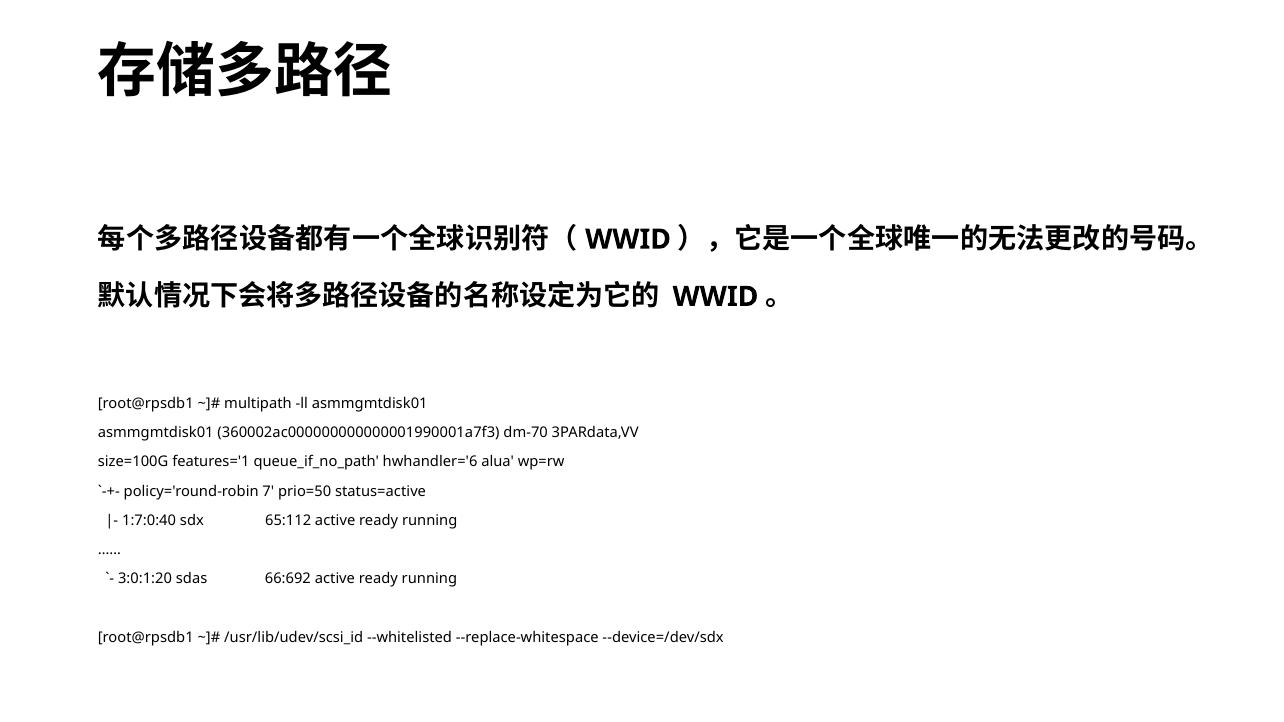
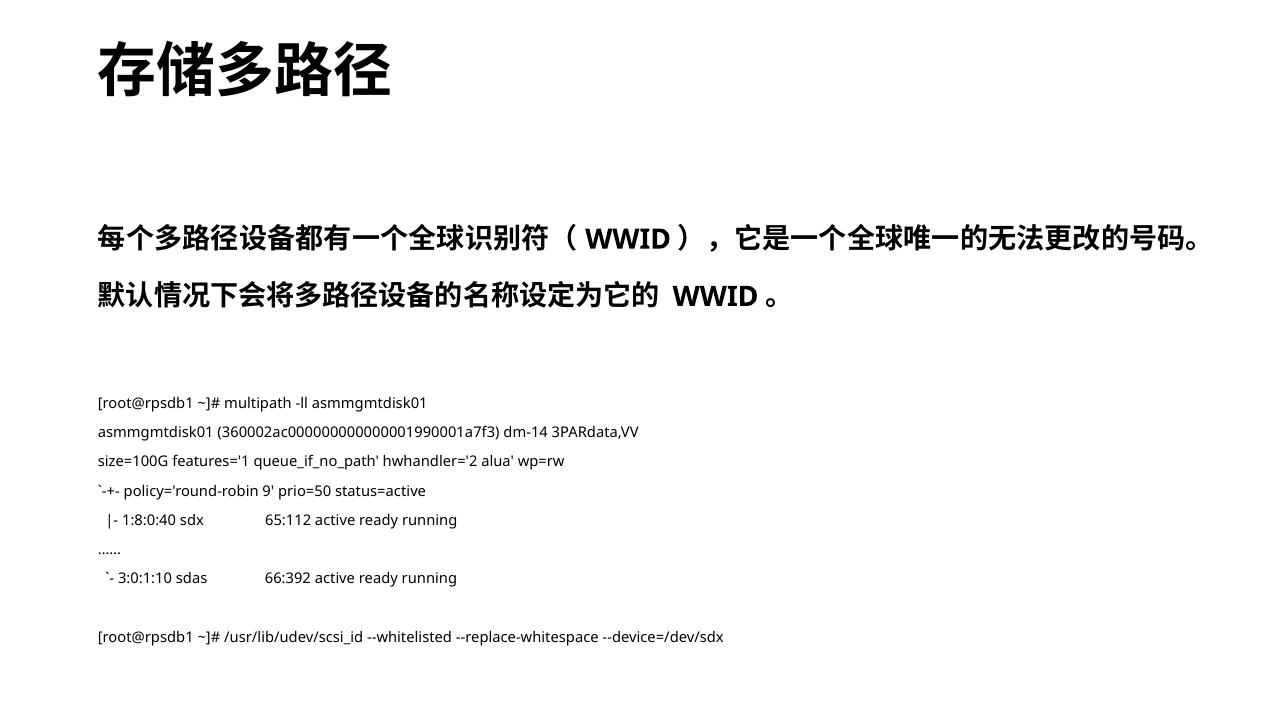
dm-70: dm-70 -> dm-14
hwhandler='6: hwhandler='6 -> hwhandler='2
7: 7 -> 9
1:7:0:40: 1:7:0:40 -> 1:8:0:40
3:0:1:20: 3:0:1:20 -> 3:0:1:10
66:692: 66:692 -> 66:392
